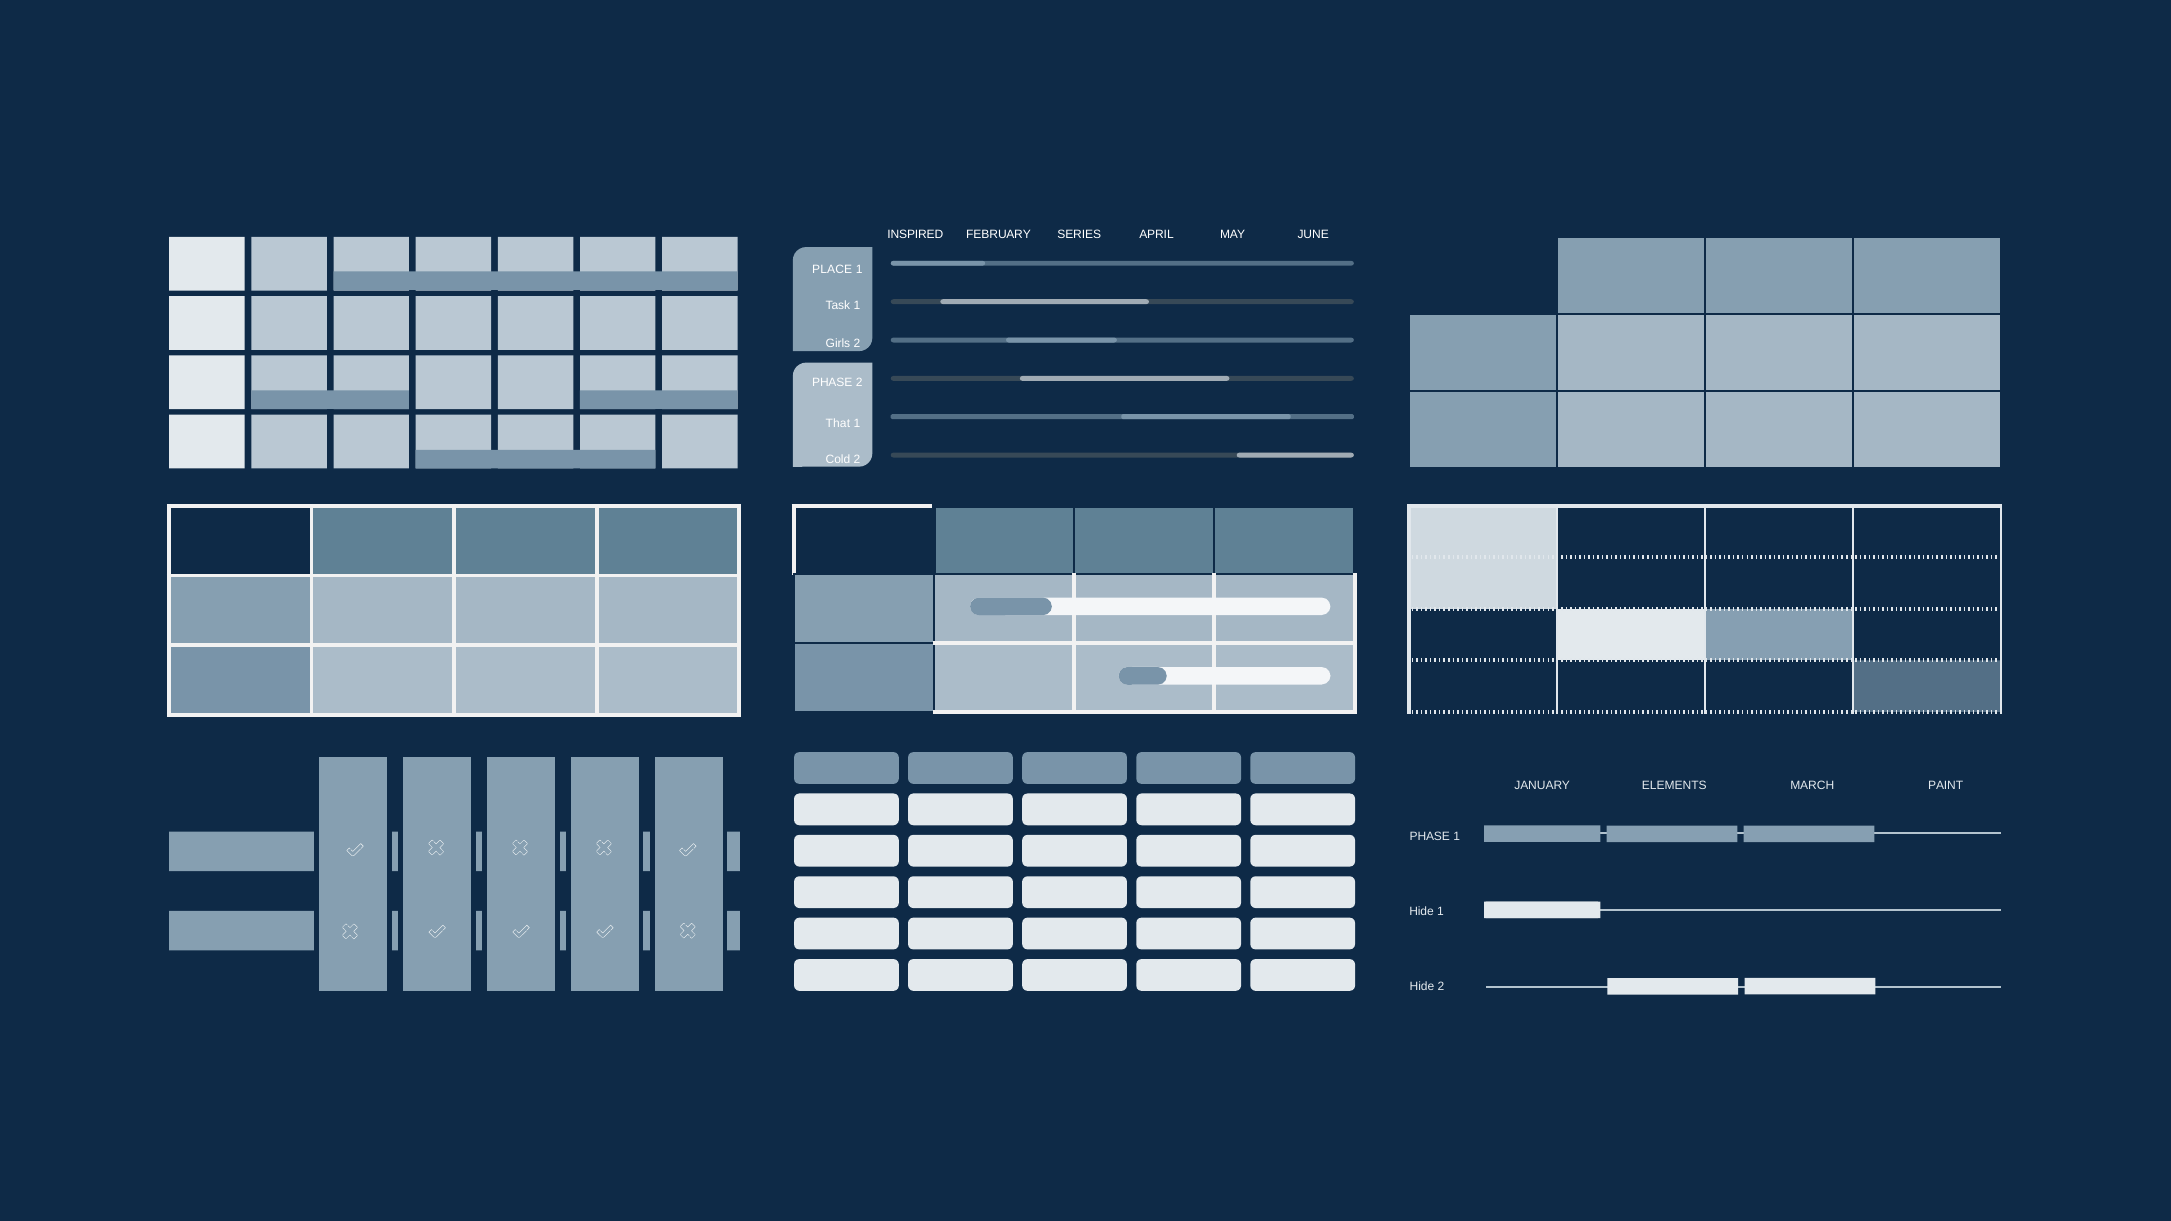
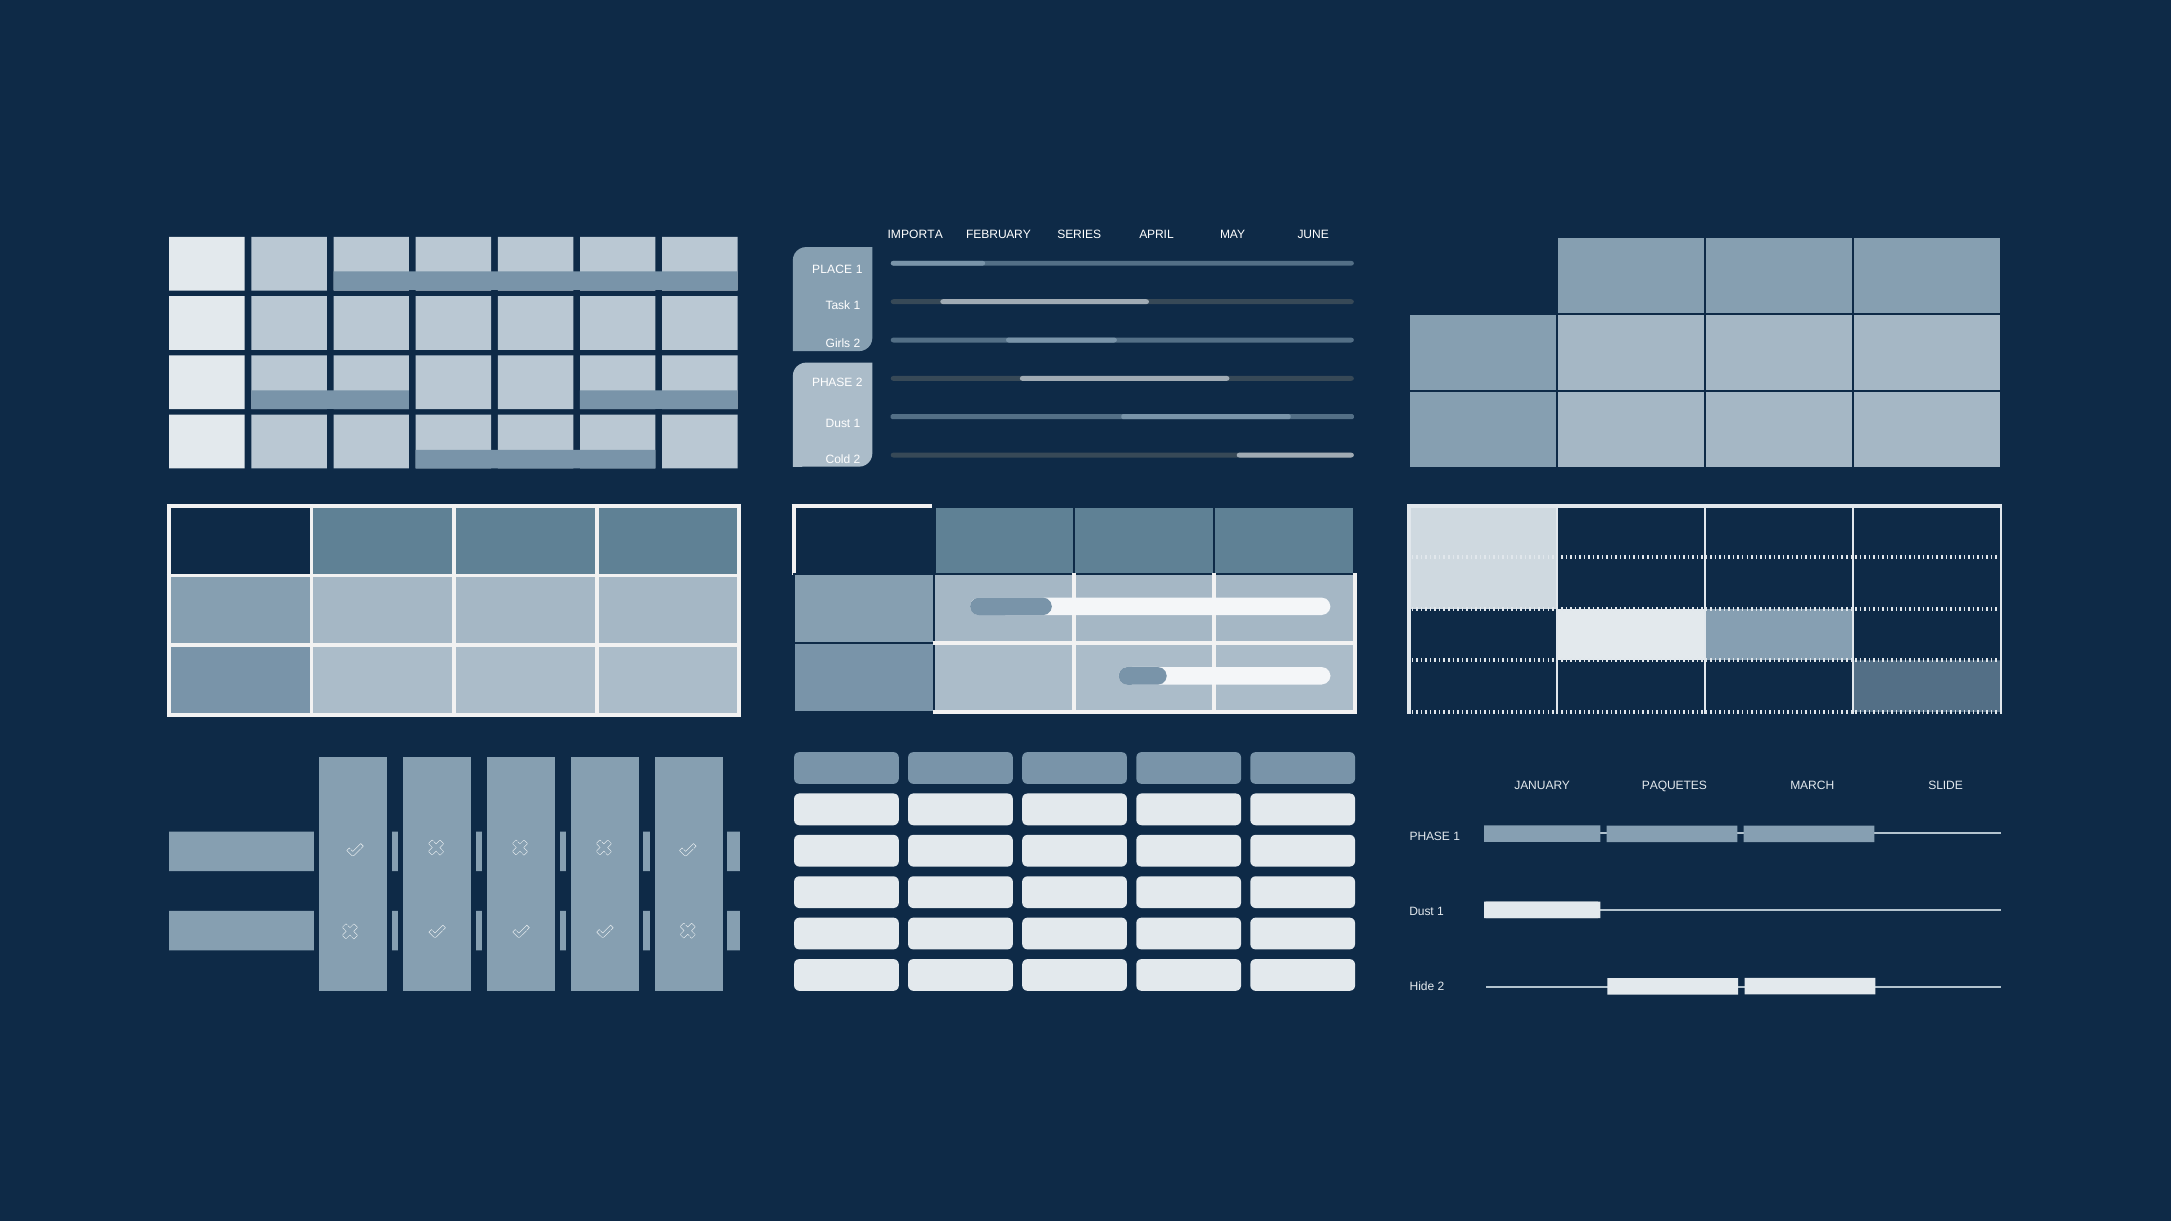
INSPIRED: INSPIRED -> IMPORTA
That at (838, 424): That -> Dust
ELEMENTS: ELEMENTS -> PAQUETES
PAINT: PAINT -> SLIDE
Hide at (1422, 912): Hide -> Dust
